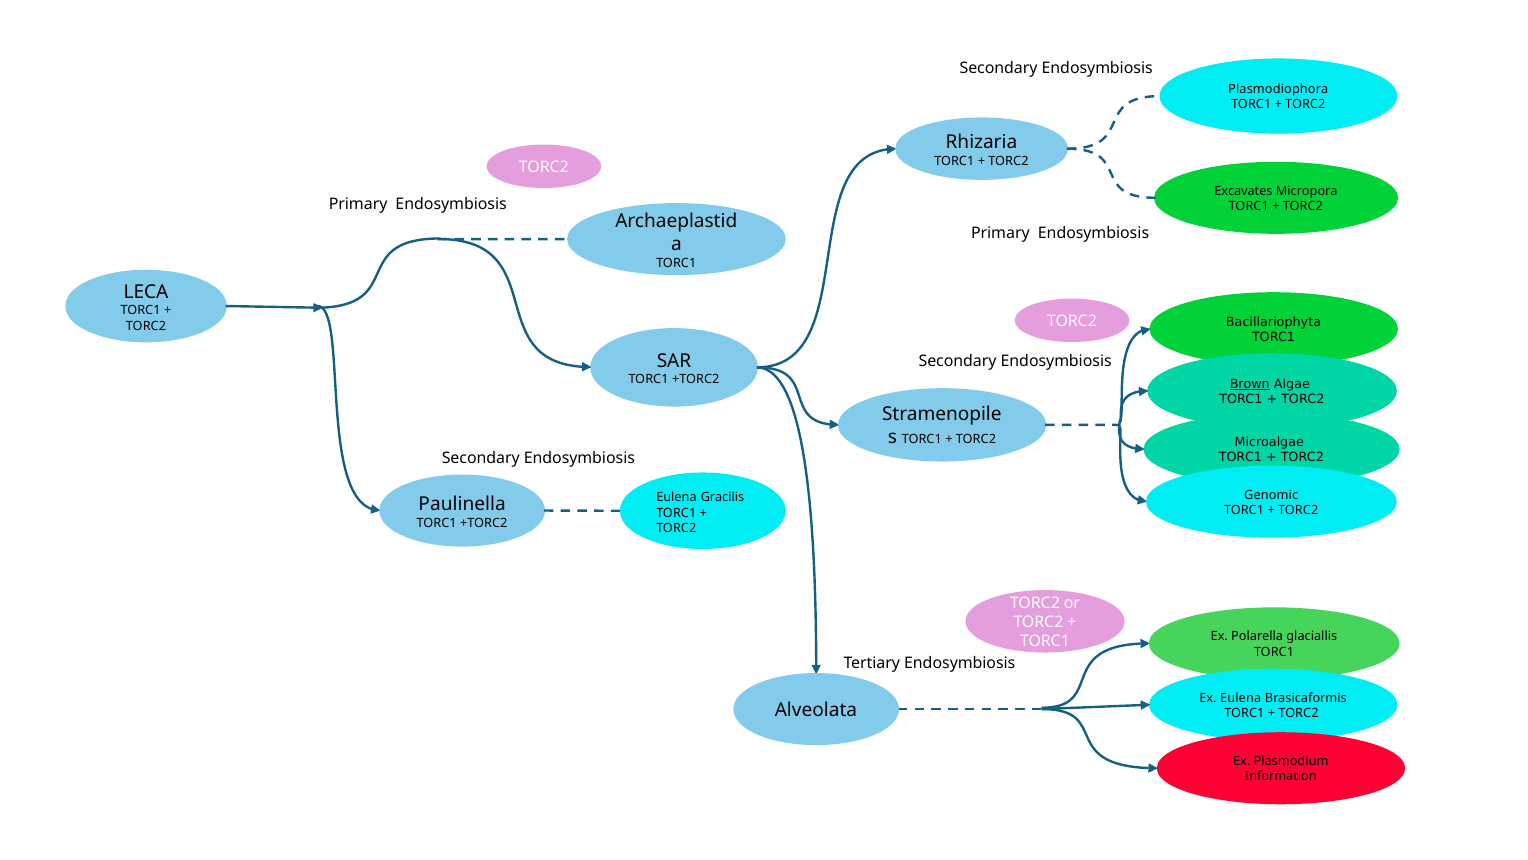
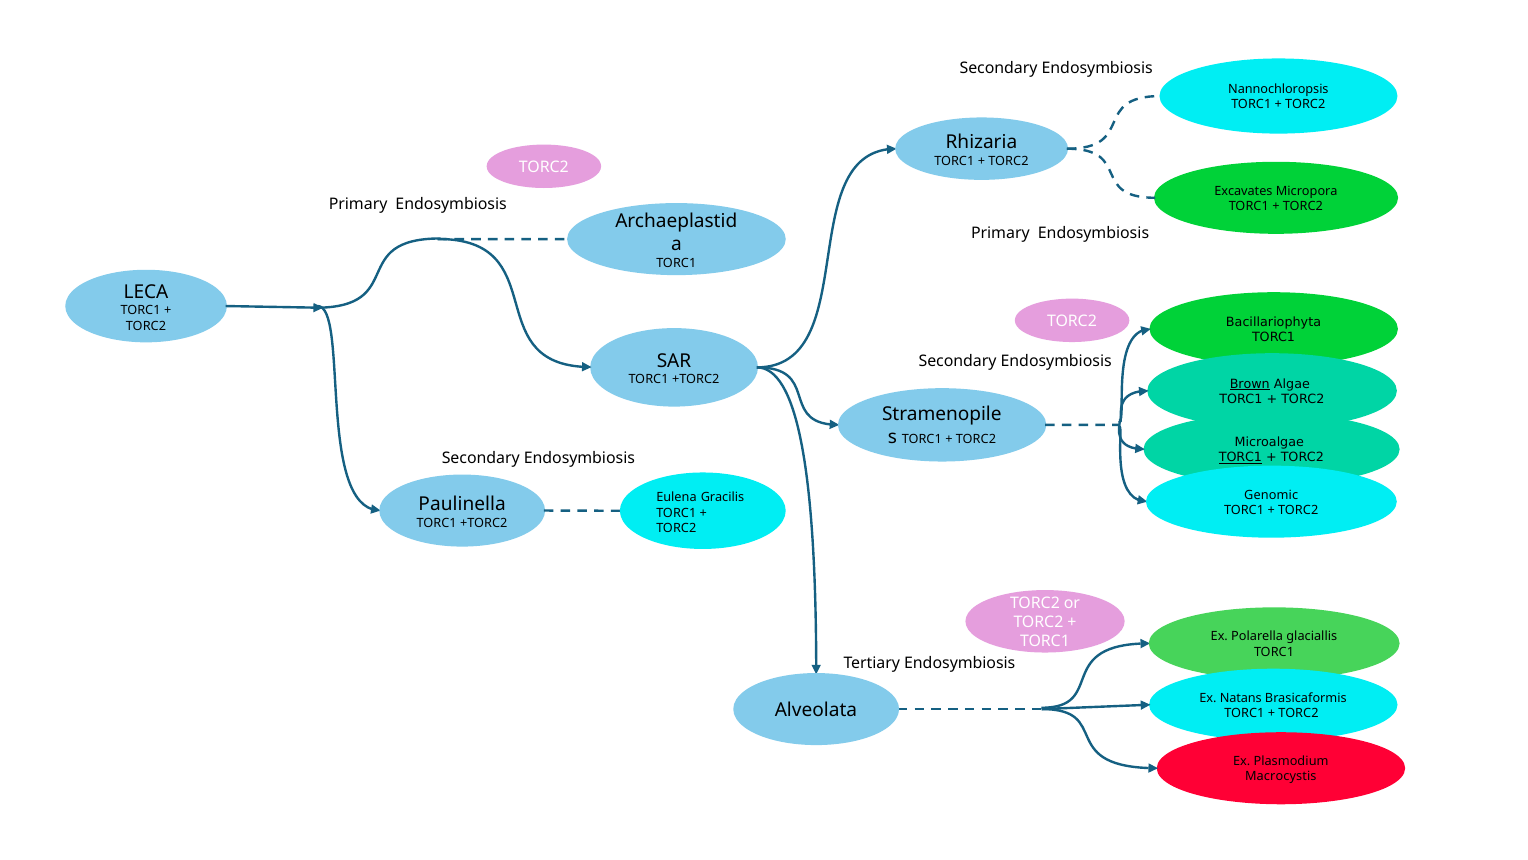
Plasmodiophora: Plasmodiophora -> Nannochloropsis
TORC1 at (1240, 457) underline: none -> present
Ex Eulena: Eulena -> Natans
Information: Information -> Macrocystis
